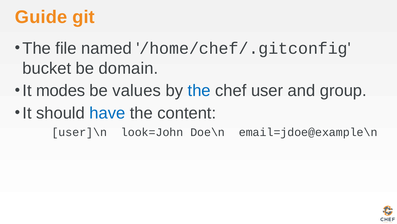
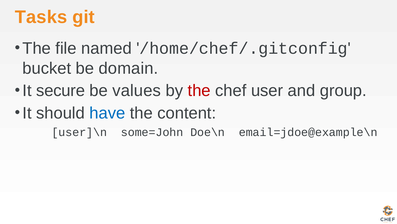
Guide: Guide -> Tasks
modes: modes -> secure
the at (199, 90) colour: blue -> red
look=John: look=John -> some=John
